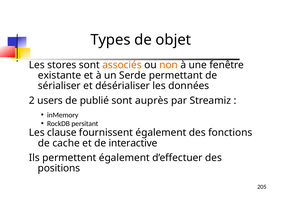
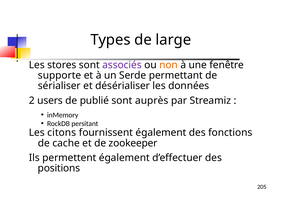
objet: objet -> large
associés colour: orange -> purple
existante: existante -> supporte
clause: clause -> citons
interactive: interactive -> zookeeper
